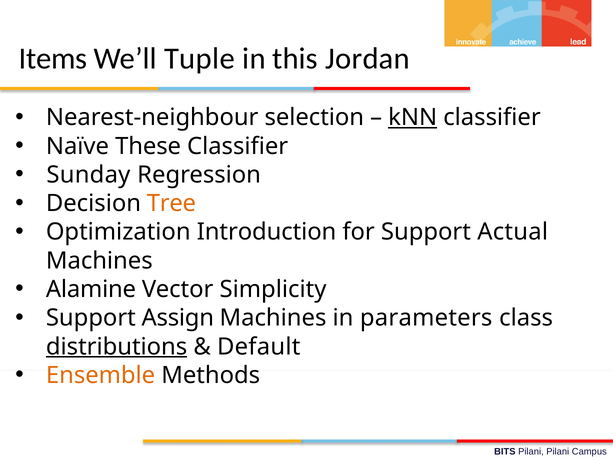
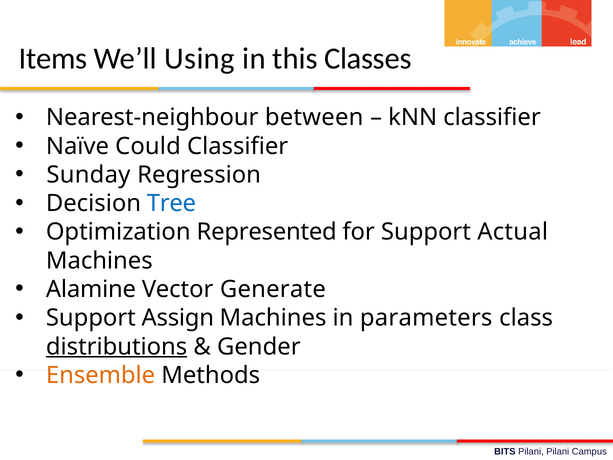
Tuple: Tuple -> Using
Jordan: Jordan -> Classes
selection: selection -> between
kNN underline: present -> none
These: These -> Could
Tree colour: orange -> blue
Introduction: Introduction -> Represented
Simplicity: Simplicity -> Generate
Default: Default -> Gender
